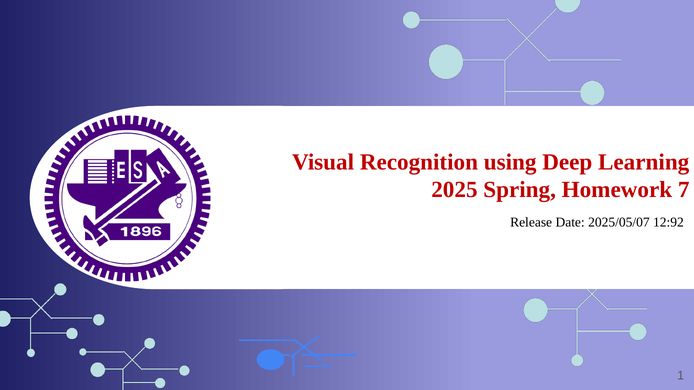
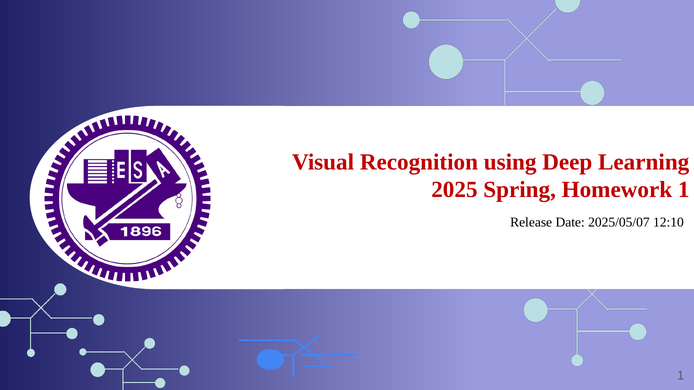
Homework 7: 7 -> 1
12:92: 12:92 -> 12:10
